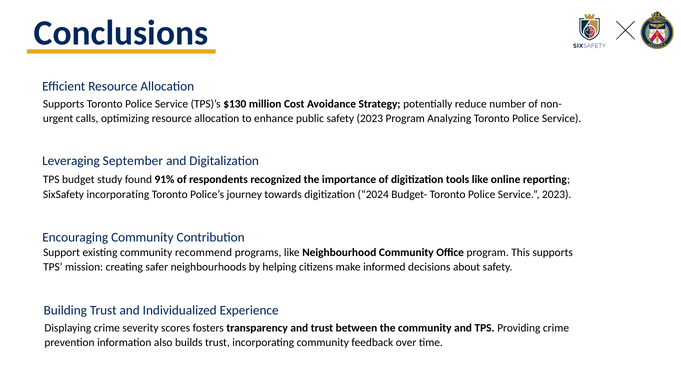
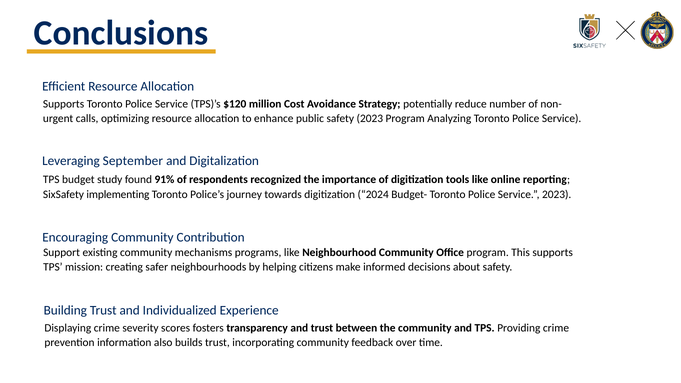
$130: $130 -> $120
SixSafety incorporating: incorporating -> implementing
recommend: recommend -> mechanisms
